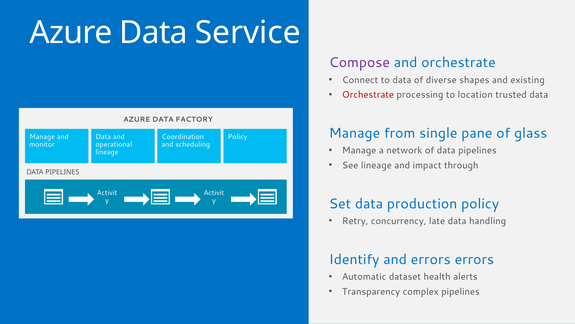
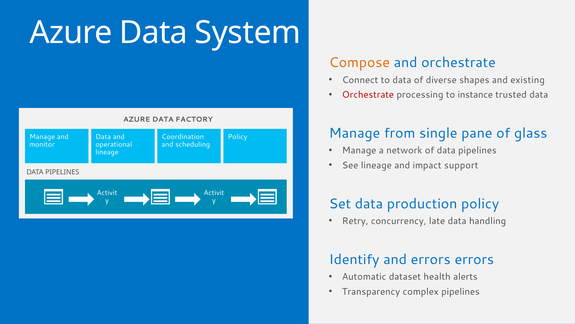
Service: Service -> System
Compose colour: purple -> orange
location: location -> instance
through: through -> support
